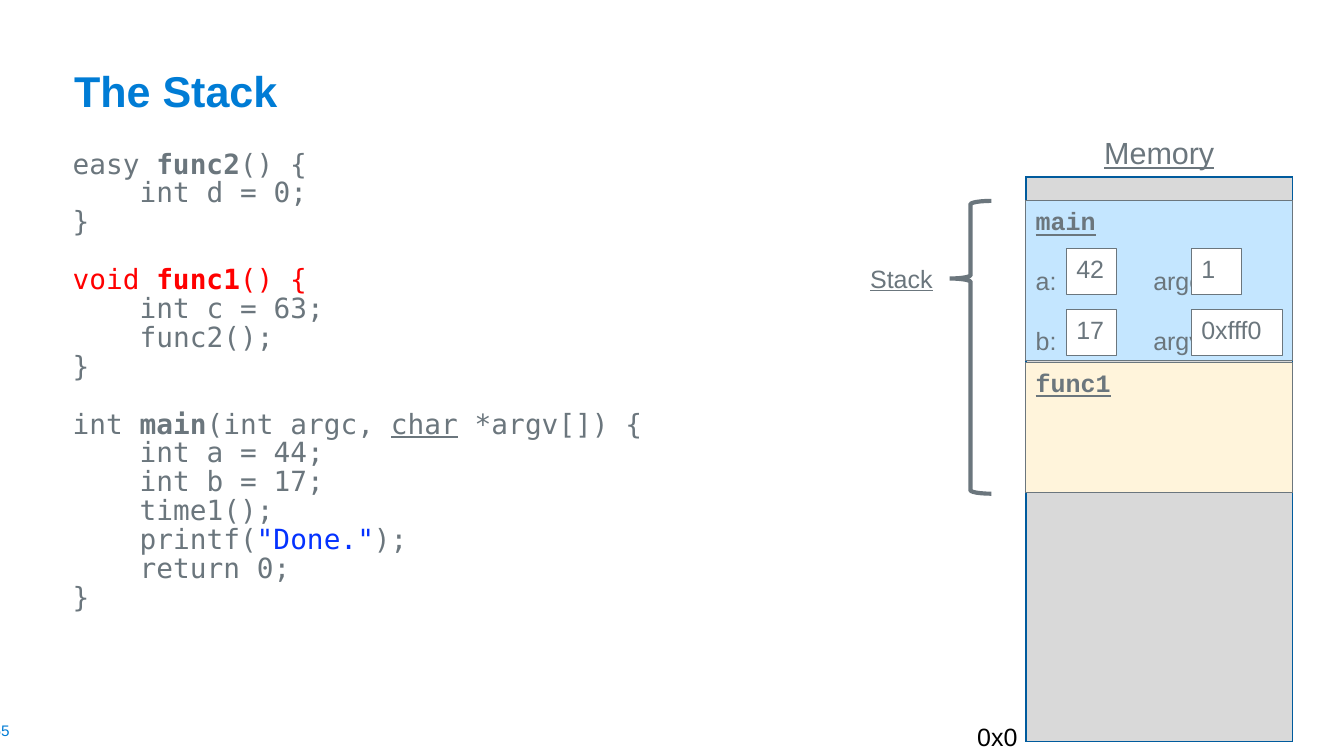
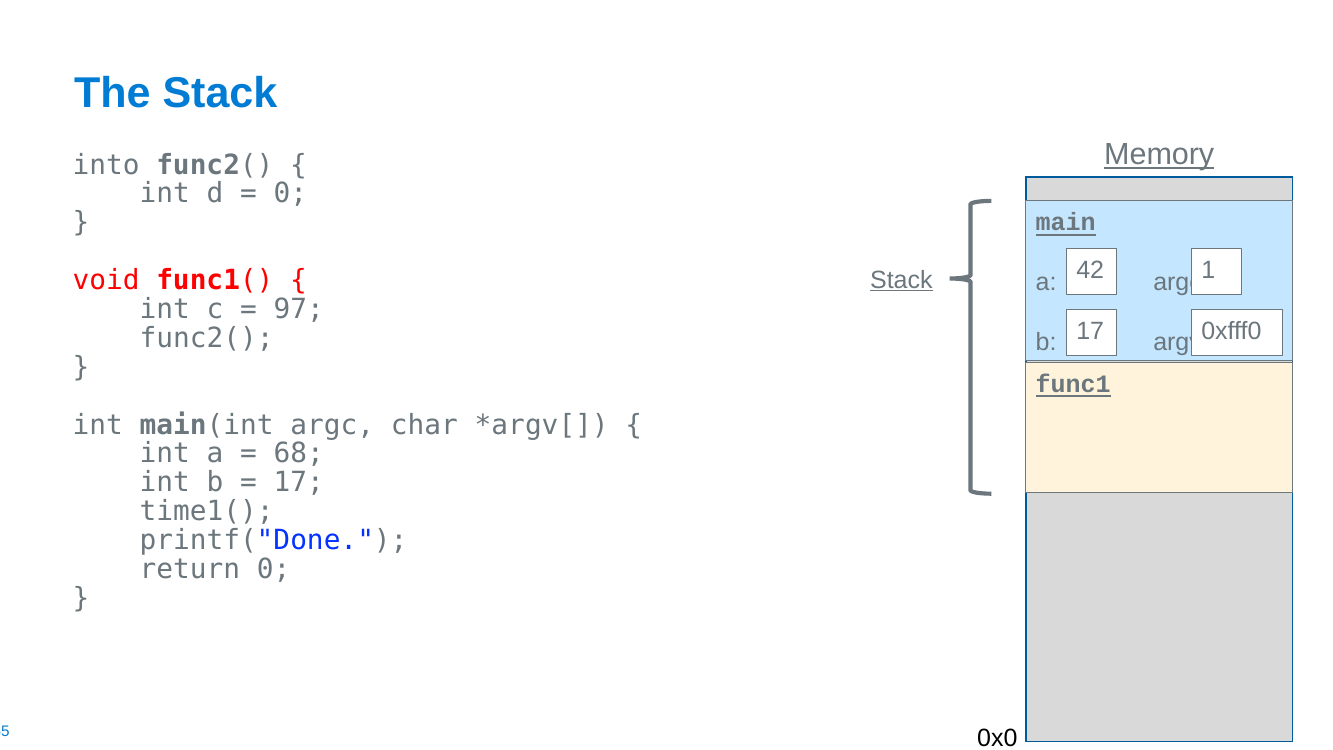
easy: easy -> into
63: 63 -> 97
char underline: present -> none
44: 44 -> 68
